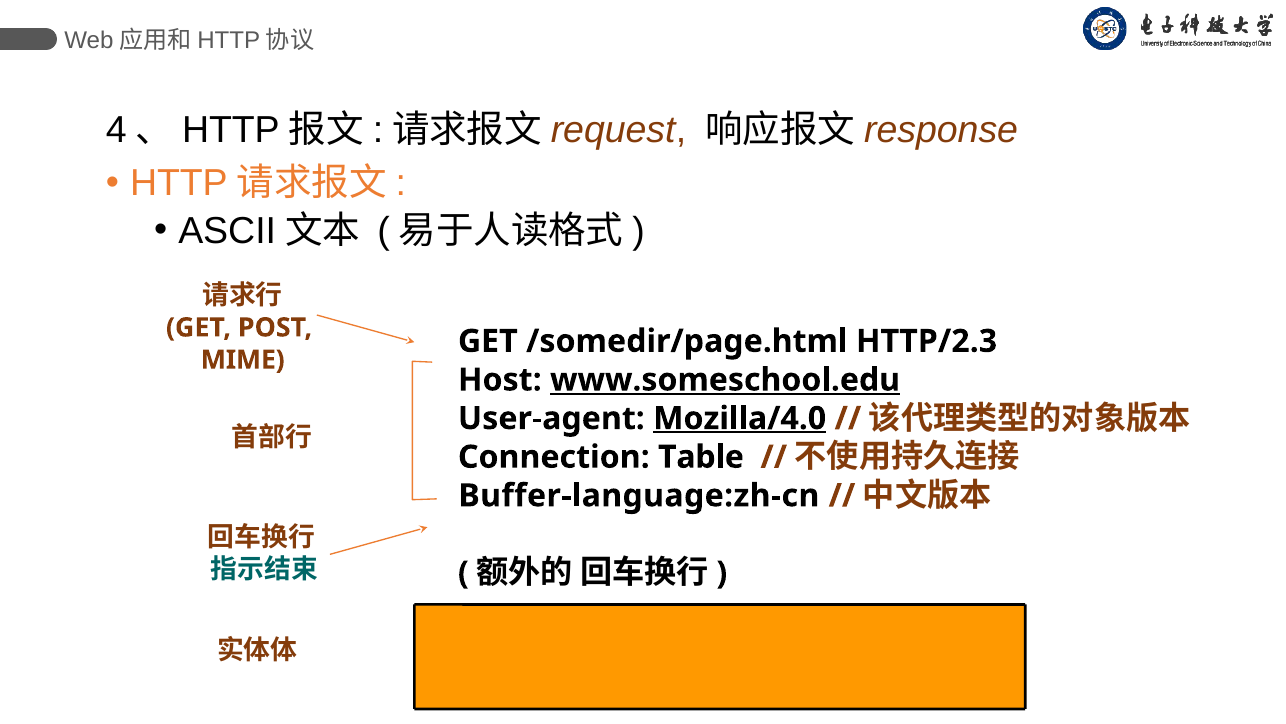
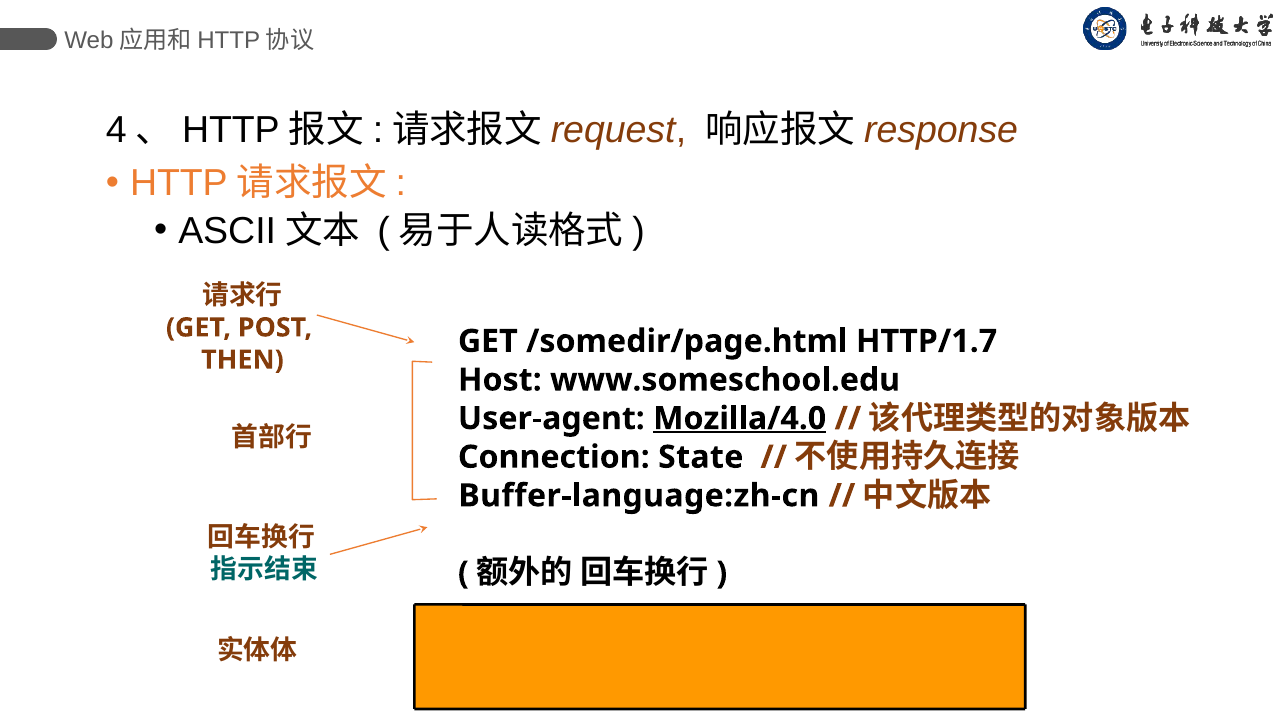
HTTP/2.3: HTTP/2.3 -> HTTP/1.7
MIME: MIME -> THEN
www.someschool.edu underline: present -> none
Table: Table -> State
